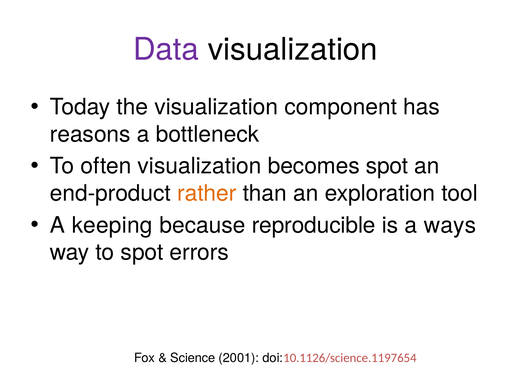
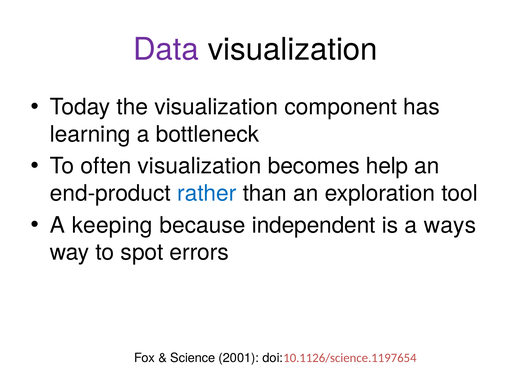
reasons: reasons -> learning
becomes spot: spot -> help
rather colour: orange -> blue
reproducible: reproducible -> independent
